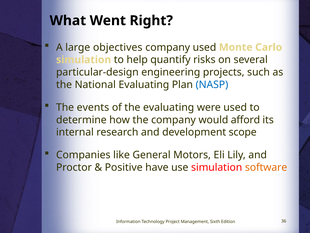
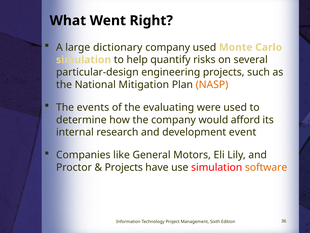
objectives: objectives -> dictionary
National Evaluating: Evaluating -> Mitigation
NASP colour: blue -> orange
scope: scope -> event
Positive at (124, 167): Positive -> Projects
